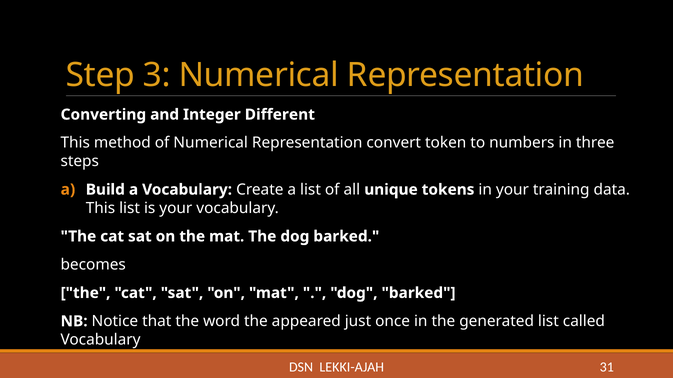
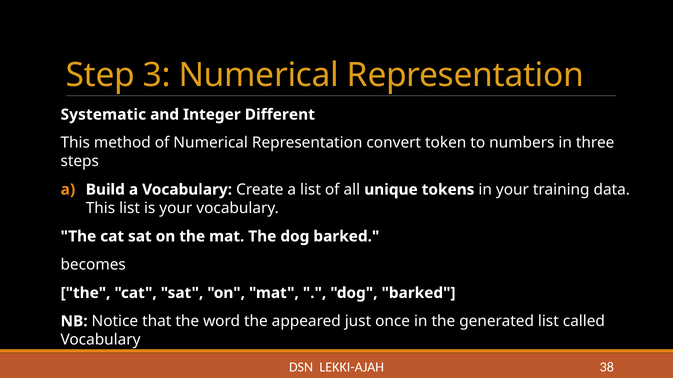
Converting: Converting -> Systematic
31: 31 -> 38
